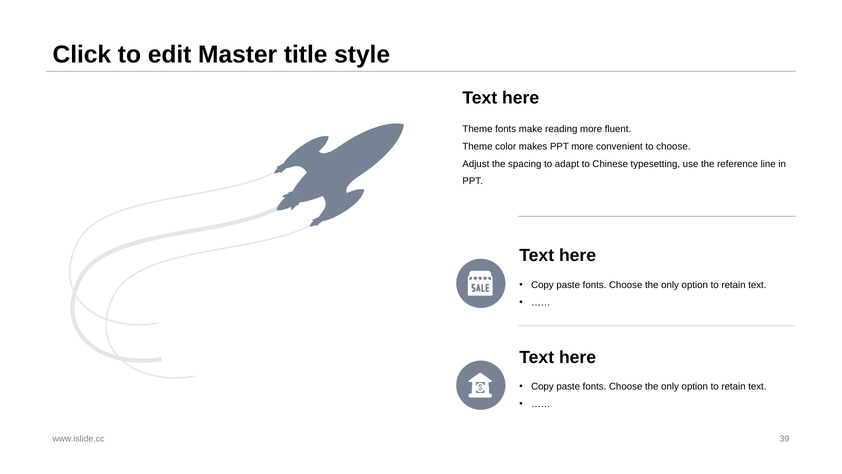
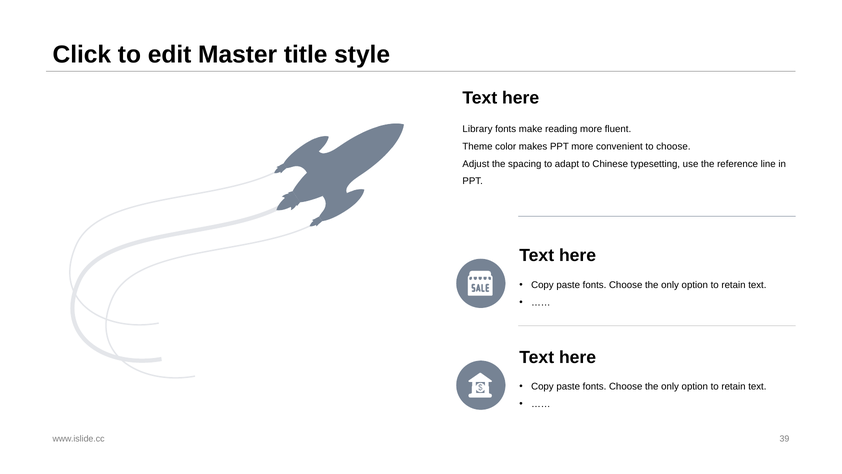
Theme at (478, 129): Theme -> Library
